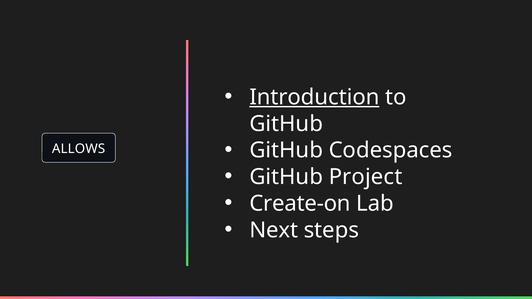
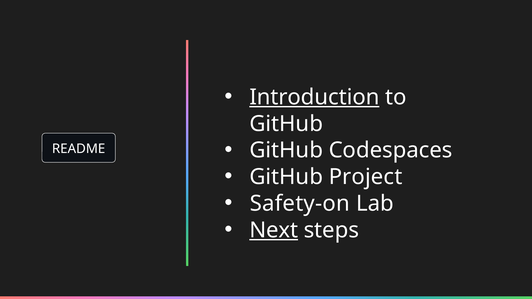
ALLOWS: ALLOWS -> README
Create-on: Create-on -> Safety-on
Next underline: none -> present
